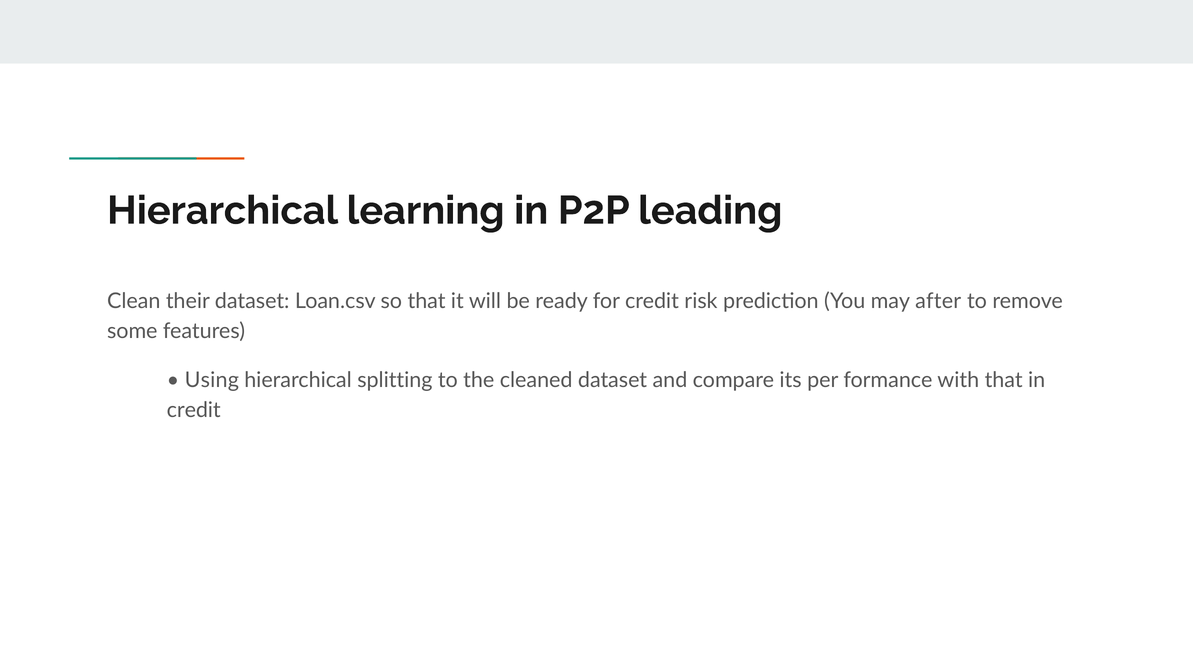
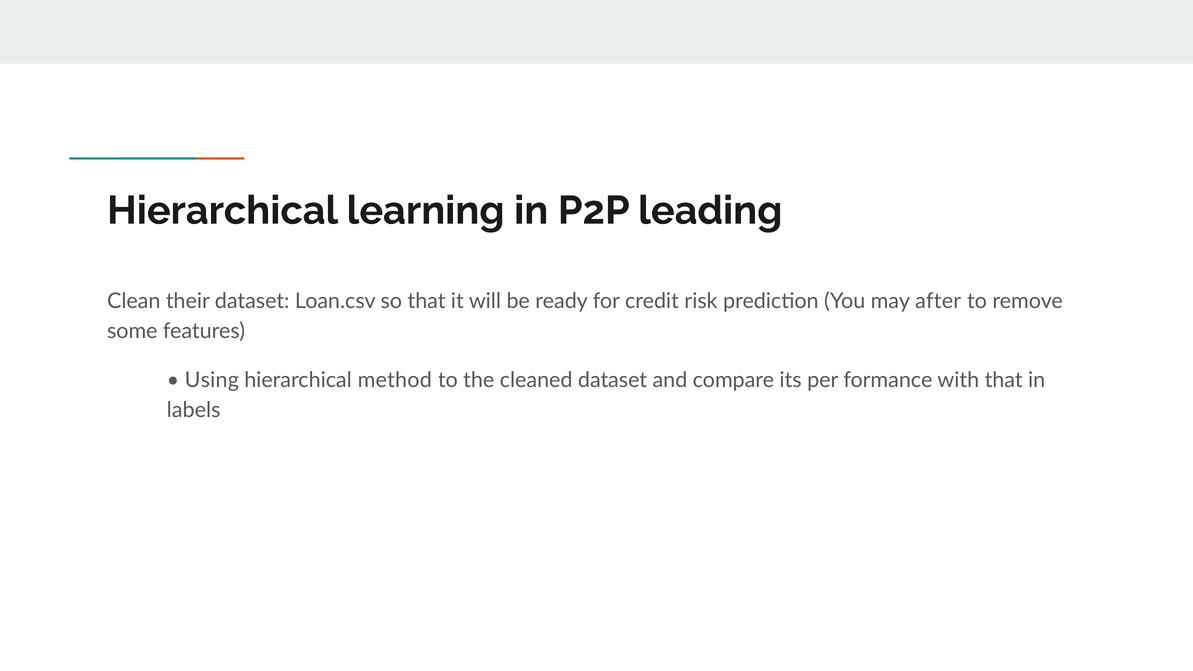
splitting: splitting -> method
credit at (194, 410): credit -> labels
